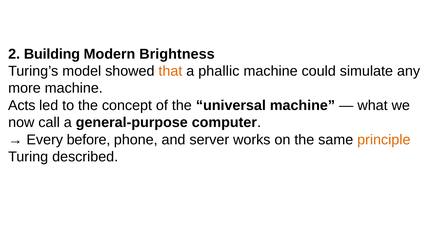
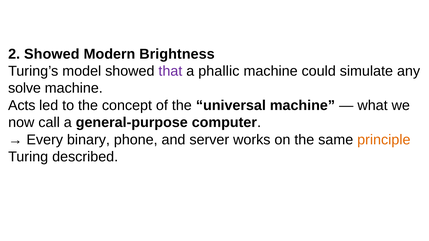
2 Building: Building -> Showed
that colour: orange -> purple
more: more -> solve
before: before -> binary
